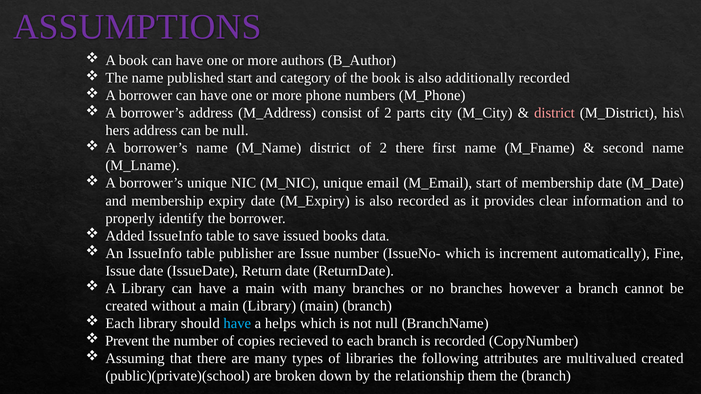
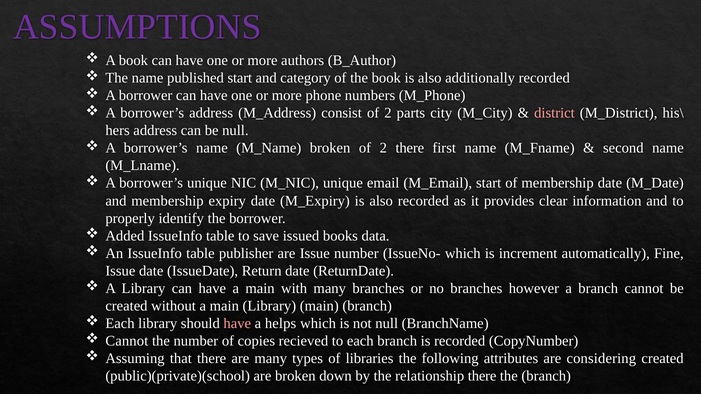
M_Name district: district -> broken
have at (237, 324) colour: light blue -> pink
Prevent at (127, 341): Prevent -> Cannot
multivalued: multivalued -> considering
relationship them: them -> there
